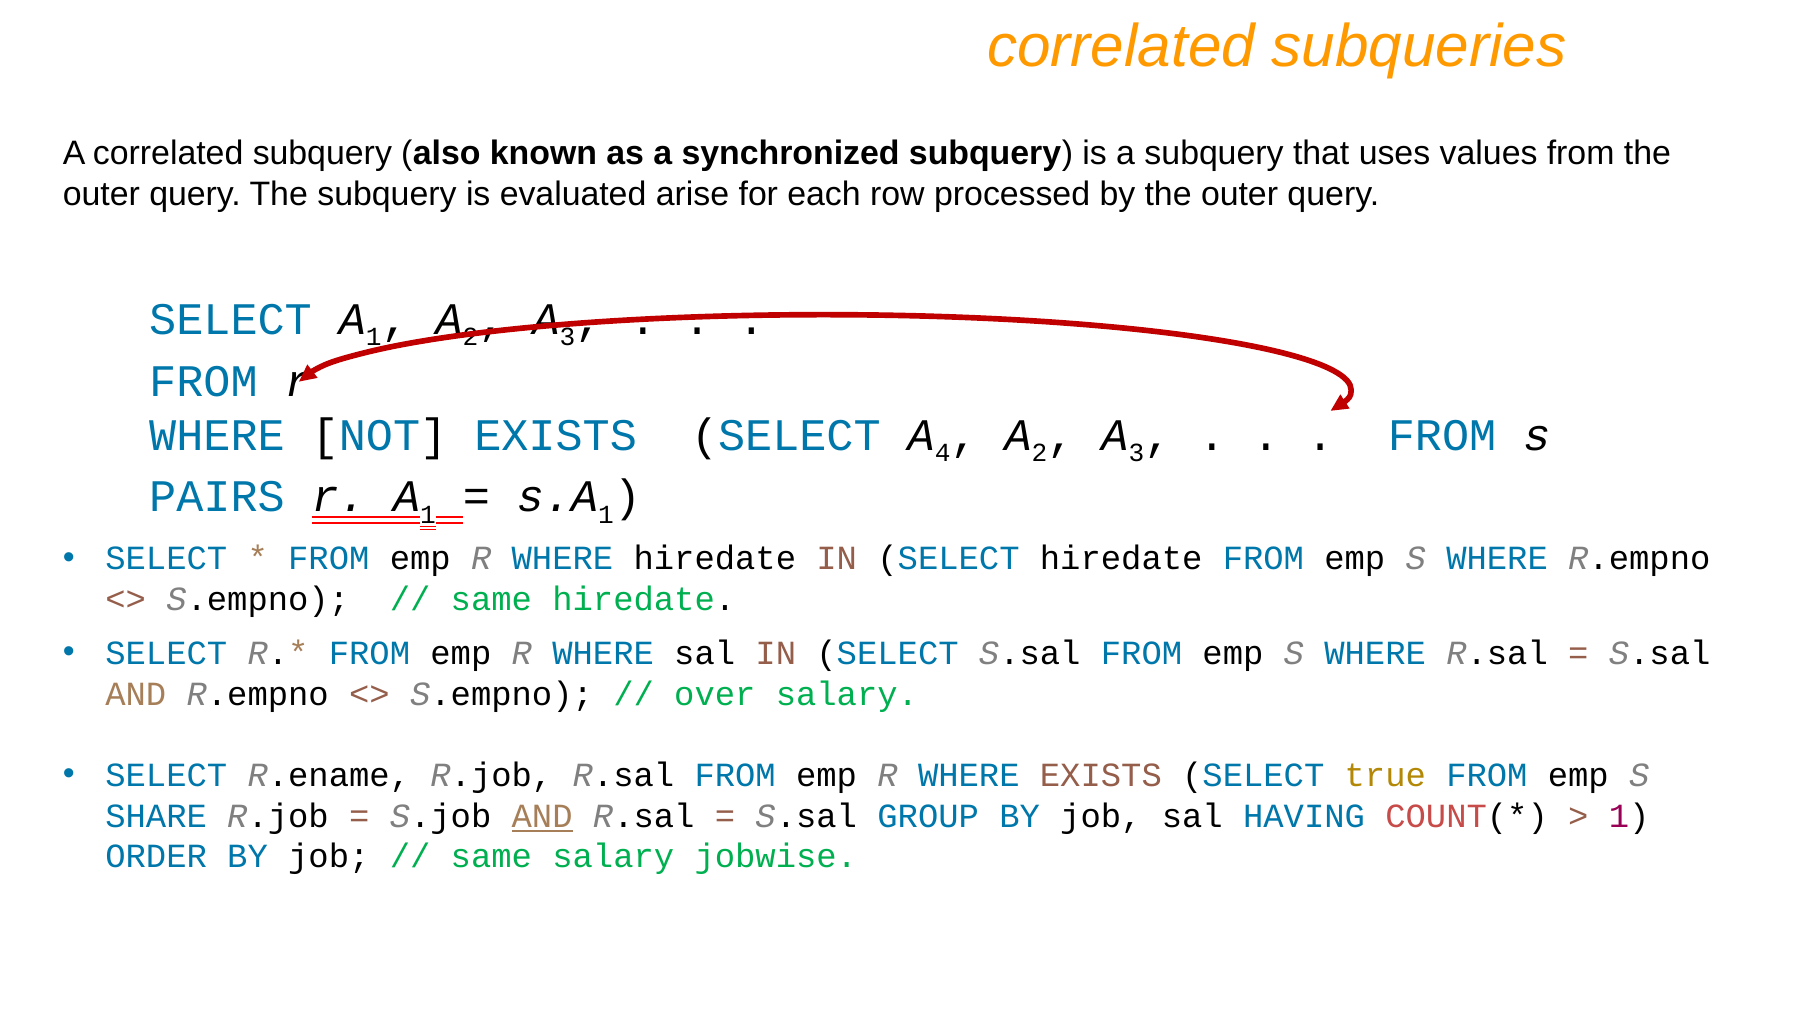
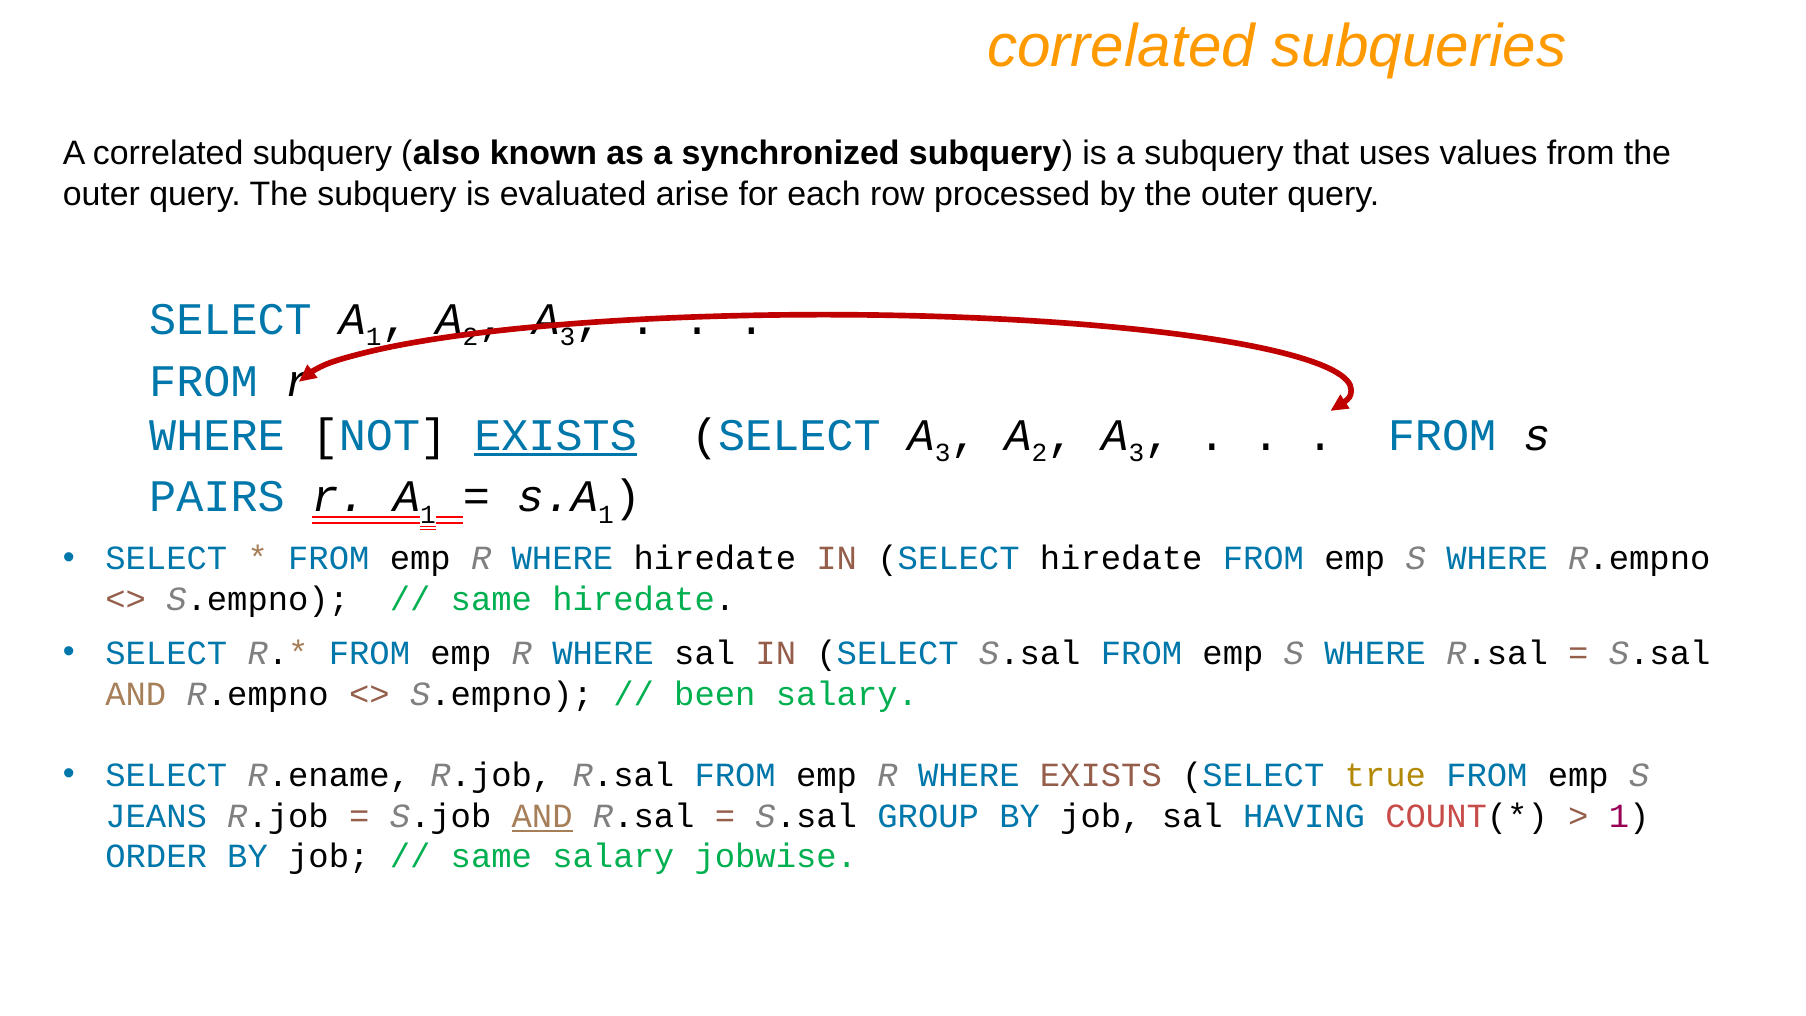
EXISTS at (556, 435) underline: none -> present
SELECT A 4: 4 -> 3
over: over -> been
SHARE: SHARE -> JEANS
